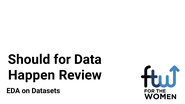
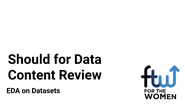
Happen: Happen -> Content
